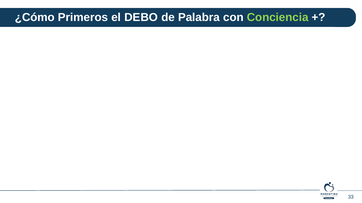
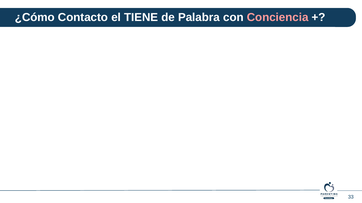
Primeros: Primeros -> Contacto
DEBO: DEBO -> TIENE
Conciencia colour: light green -> pink
